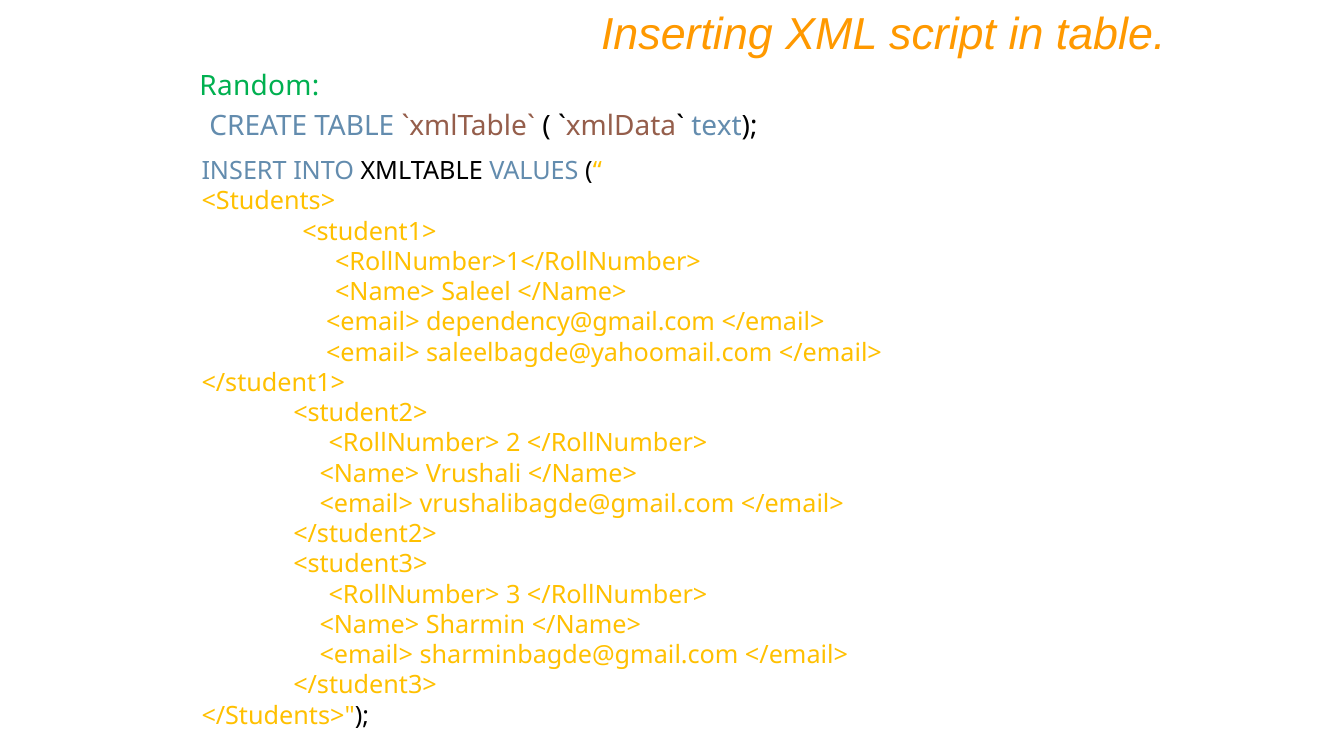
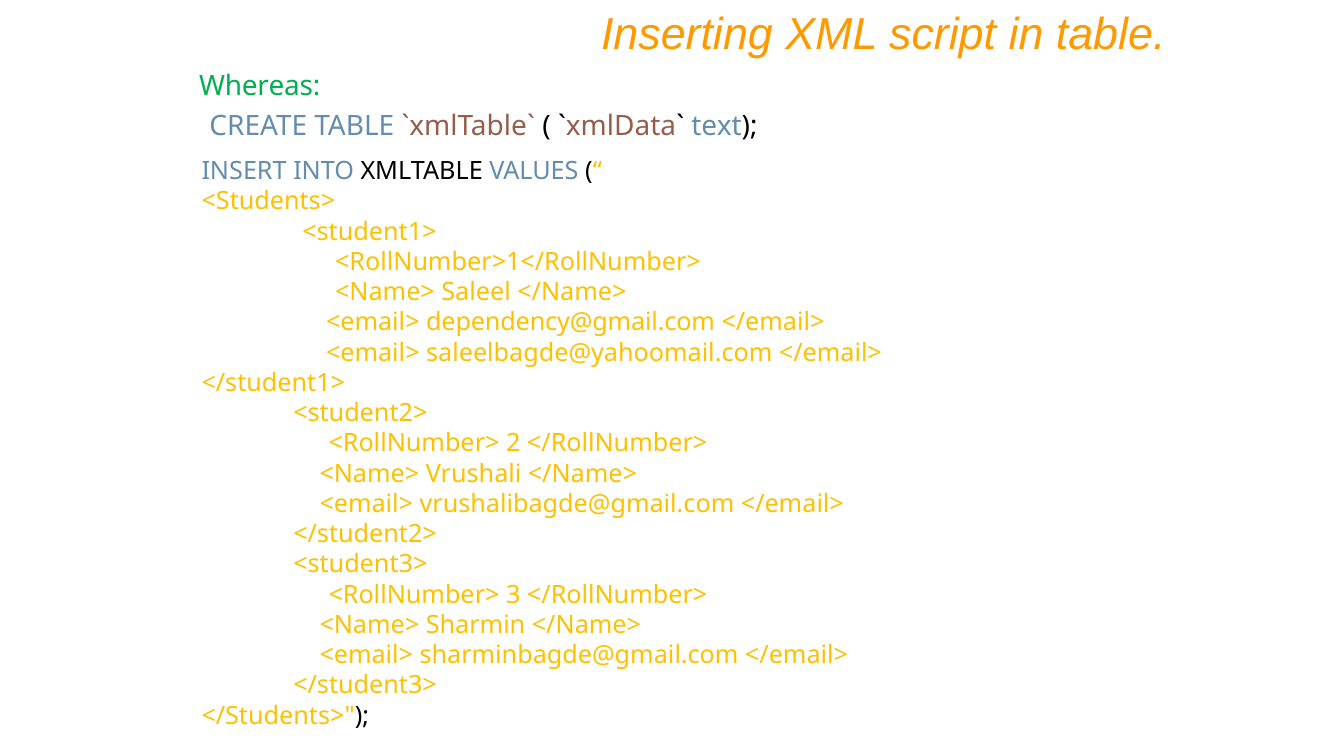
Random: Random -> Whereas
